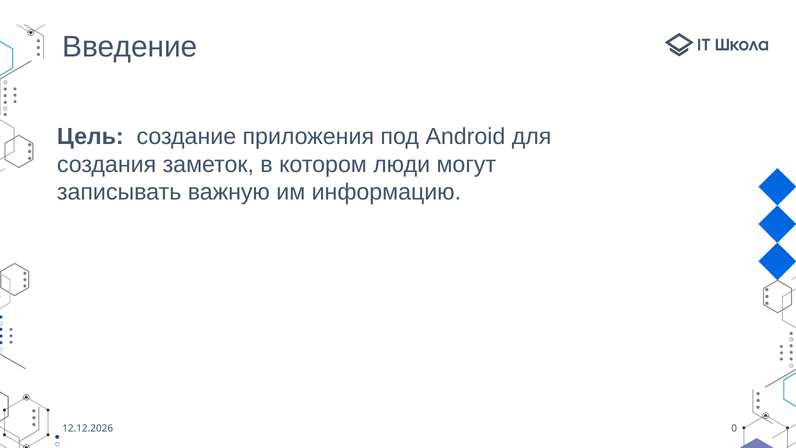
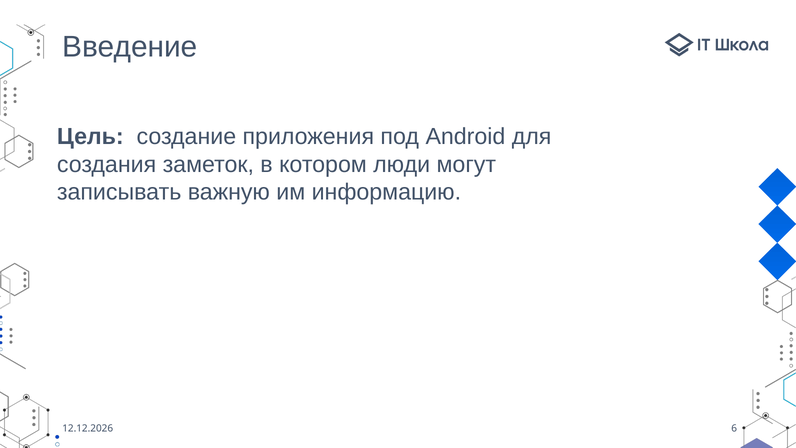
0: 0 -> 6
